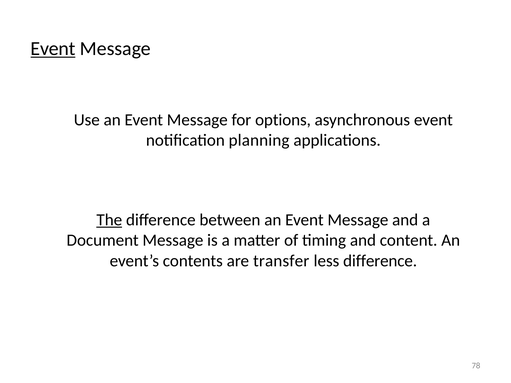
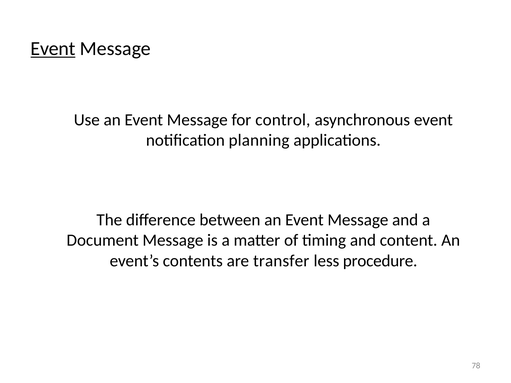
options: options -> control
The underline: present -> none
less difference: difference -> procedure
